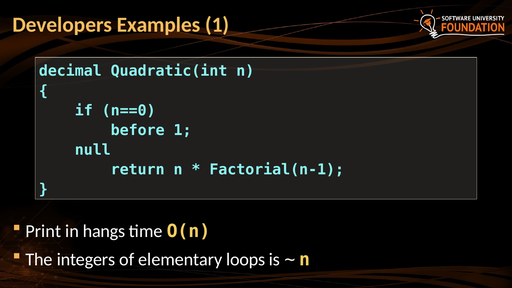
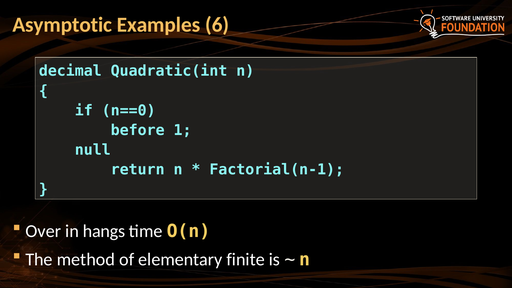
Developers: Developers -> Asymptotic
Examples 1: 1 -> 6
Print: Print -> Over
integers: integers -> method
loops: loops -> finite
